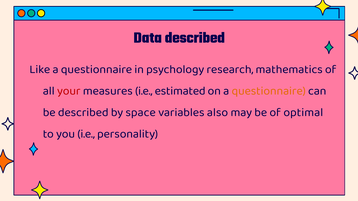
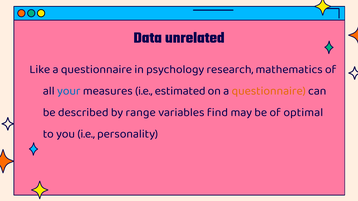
Data described: described -> unrelated
your colour: red -> blue
space: space -> range
also: also -> find
